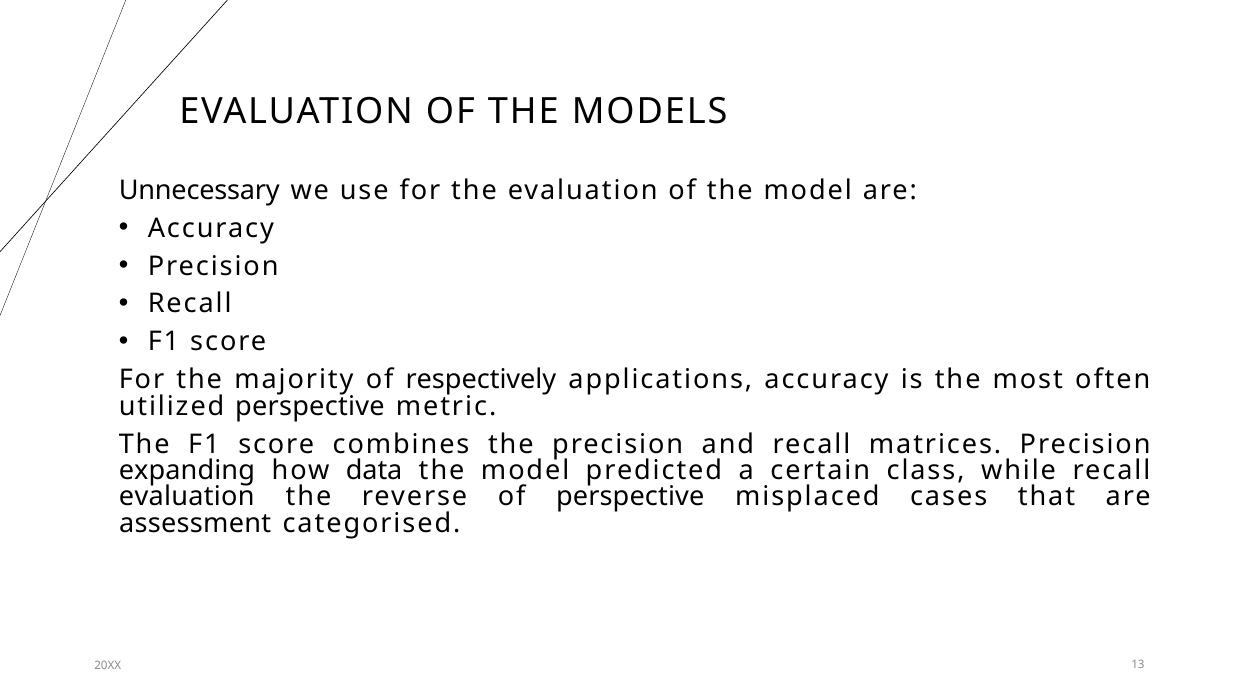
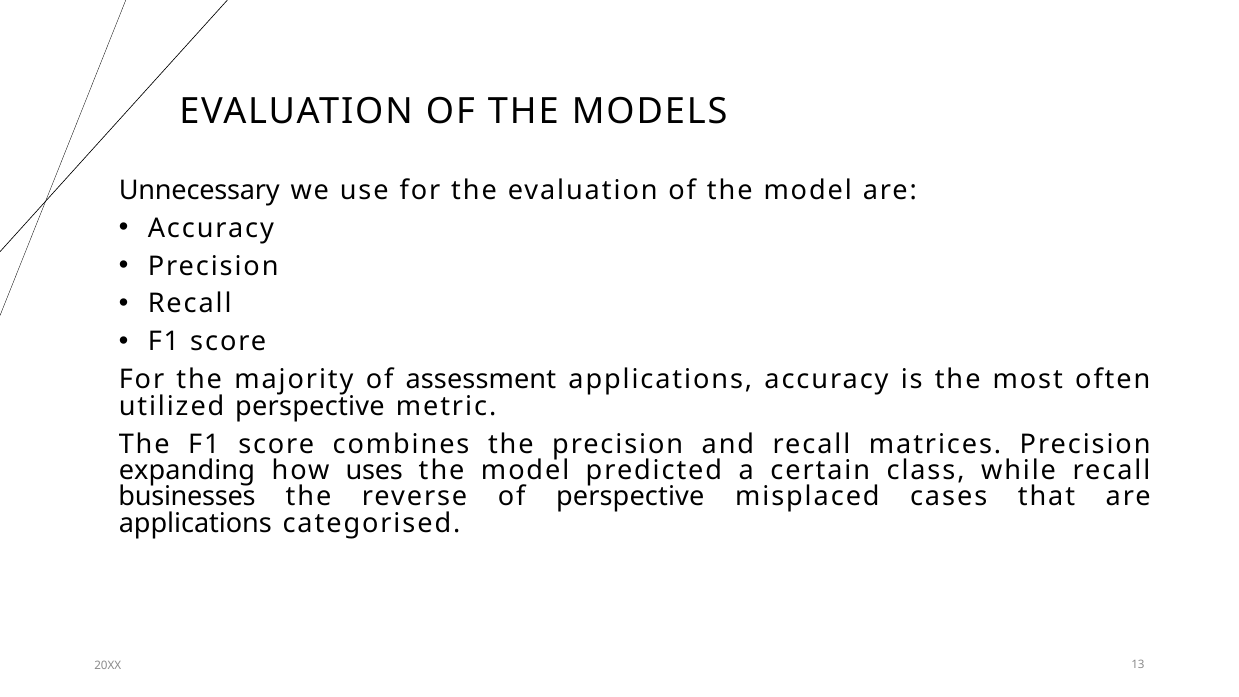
respectively: respectively -> assessment
data: data -> uses
evaluation at (187, 497): evaluation -> businesses
assessment at (195, 523): assessment -> applications
